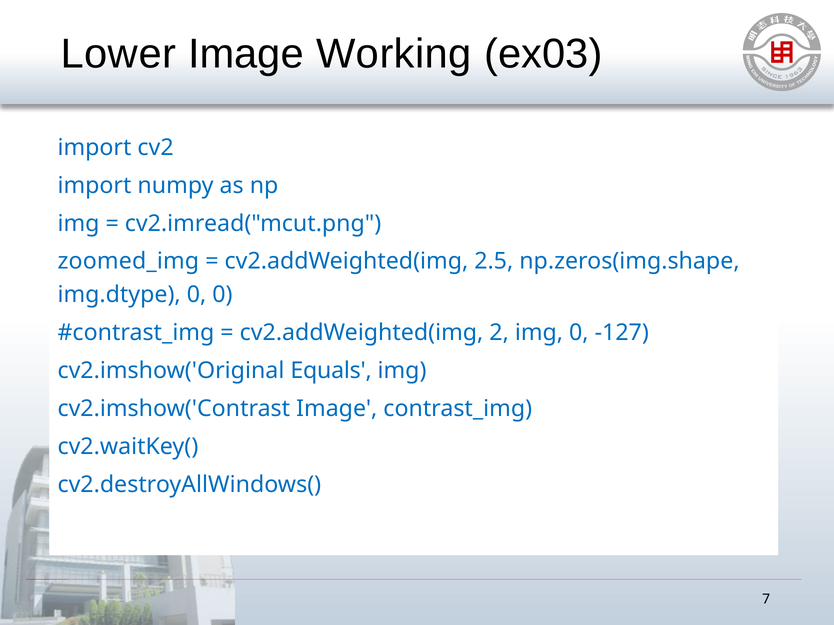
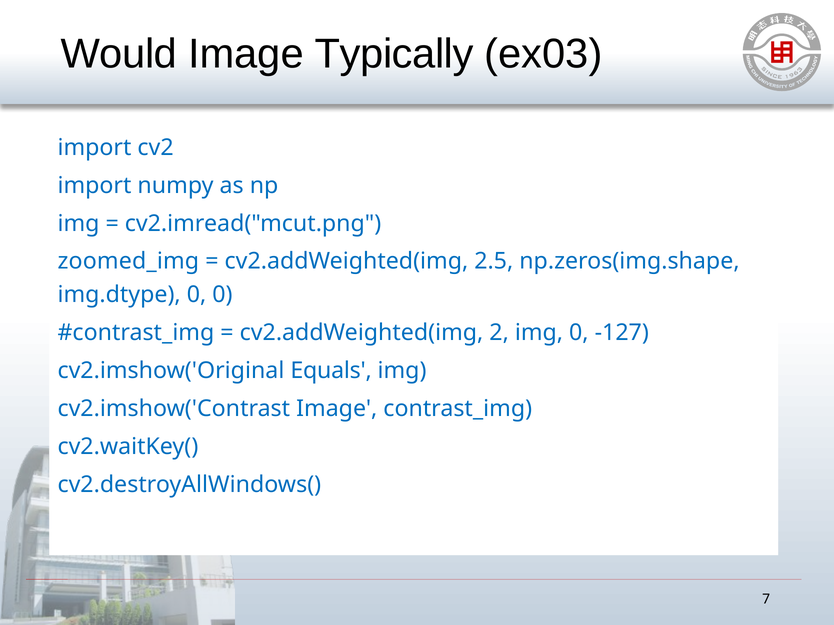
Lower: Lower -> Would
Working: Working -> Typically
